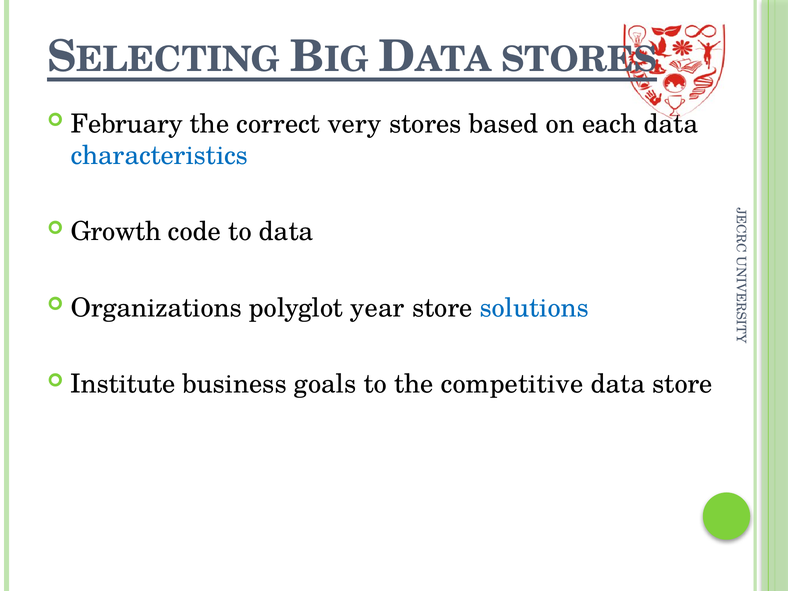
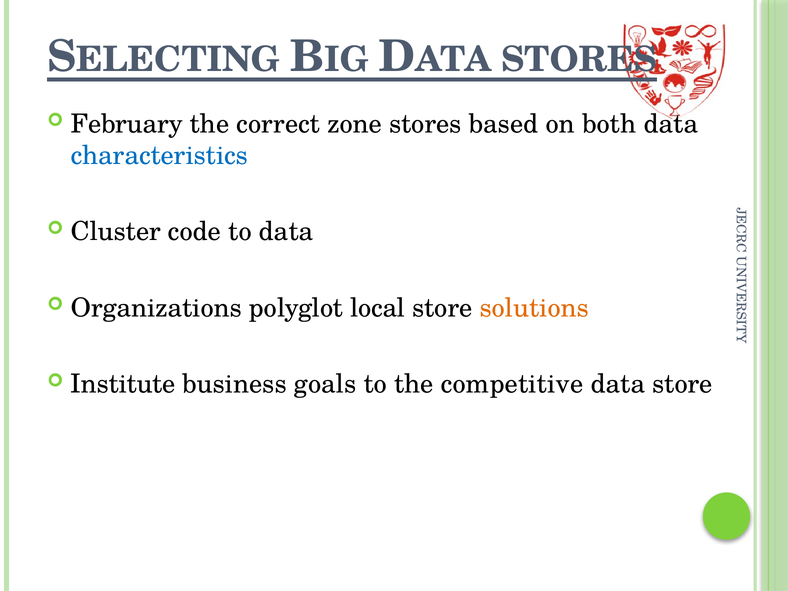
very: very -> zone
each: each -> both
Growth: Growth -> Cluster
year: year -> local
solutions colour: blue -> orange
